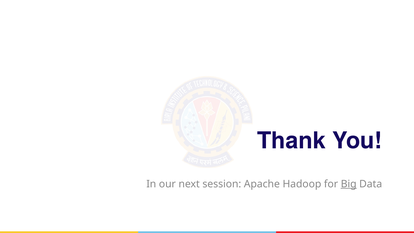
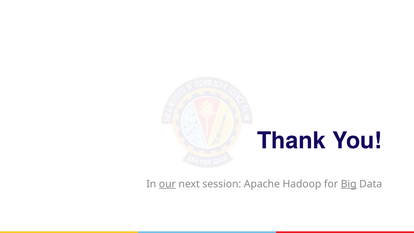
our underline: none -> present
